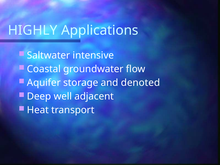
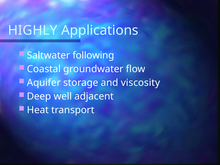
intensive: intensive -> following
denoted: denoted -> viscosity
